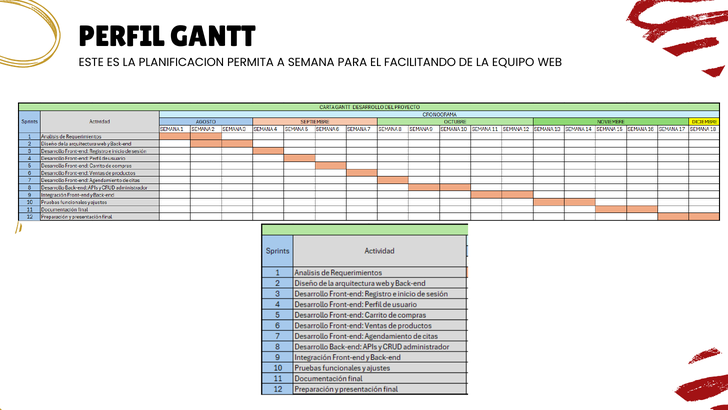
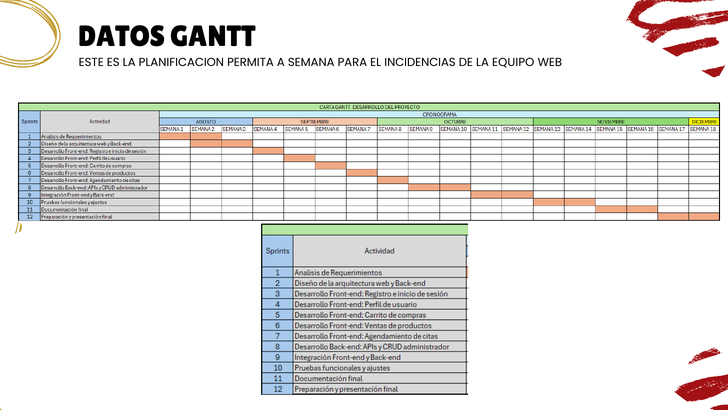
PERFIL: PERFIL -> DATOS
FACILITANDO: FACILITANDO -> INCIDENCIAS
